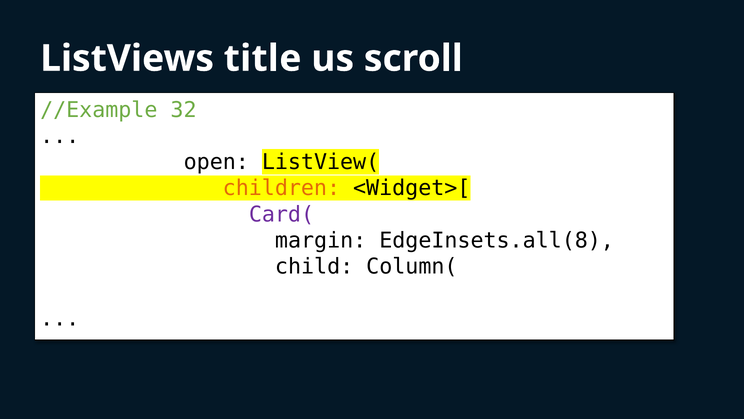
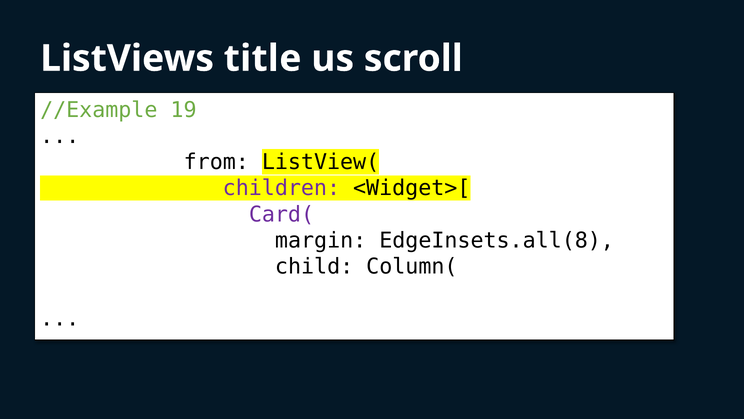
32: 32 -> 19
open: open -> from
children colour: orange -> purple
